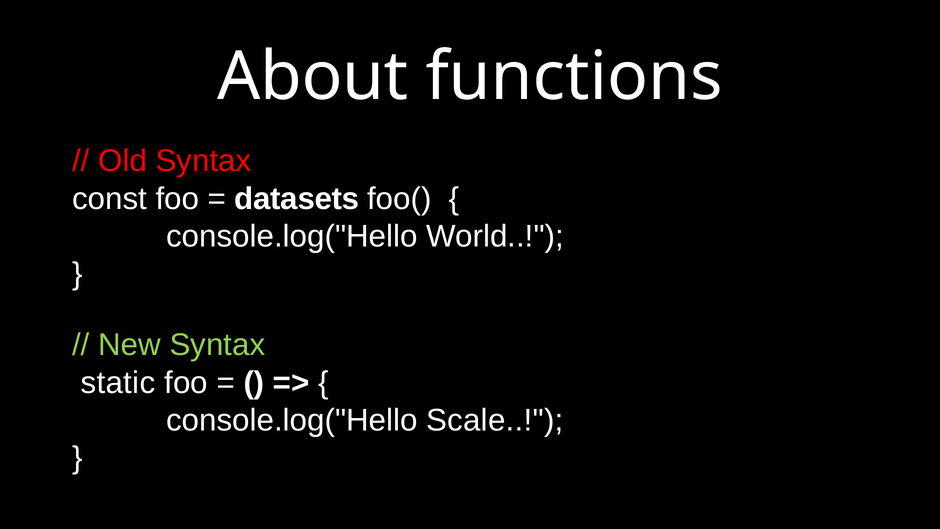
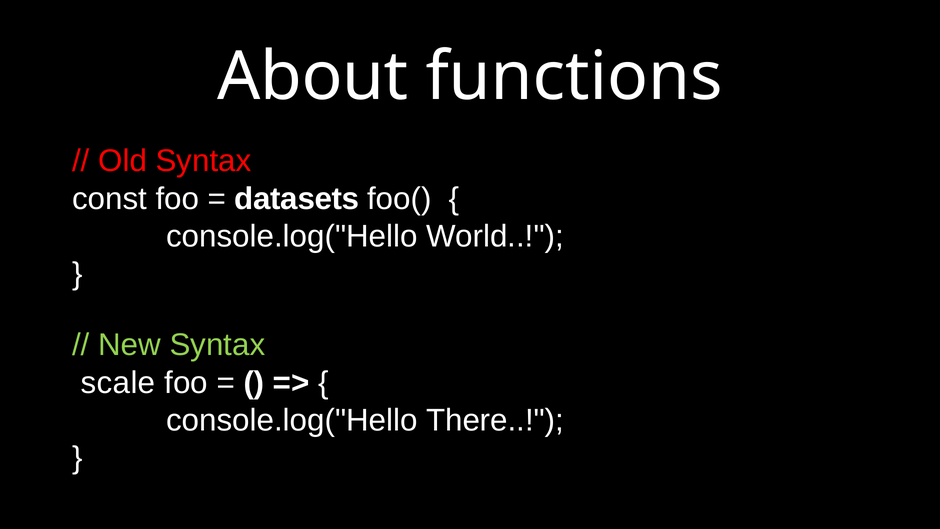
static: static -> scale
Scale: Scale -> There
